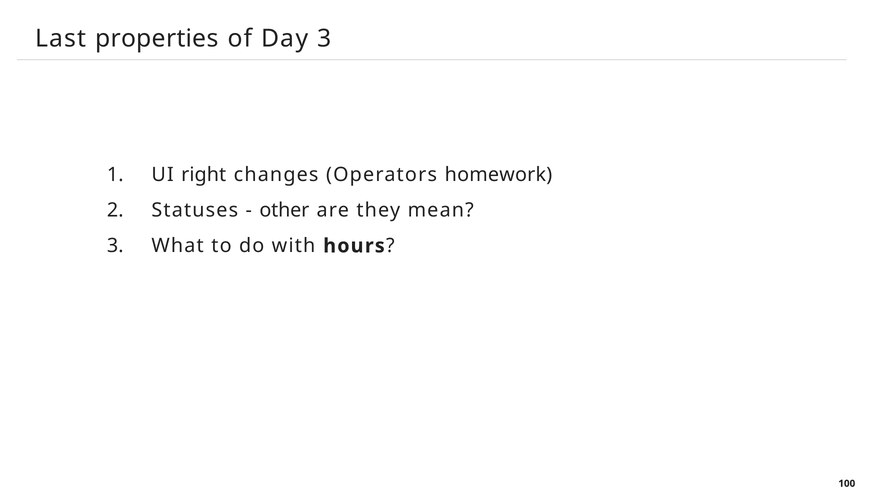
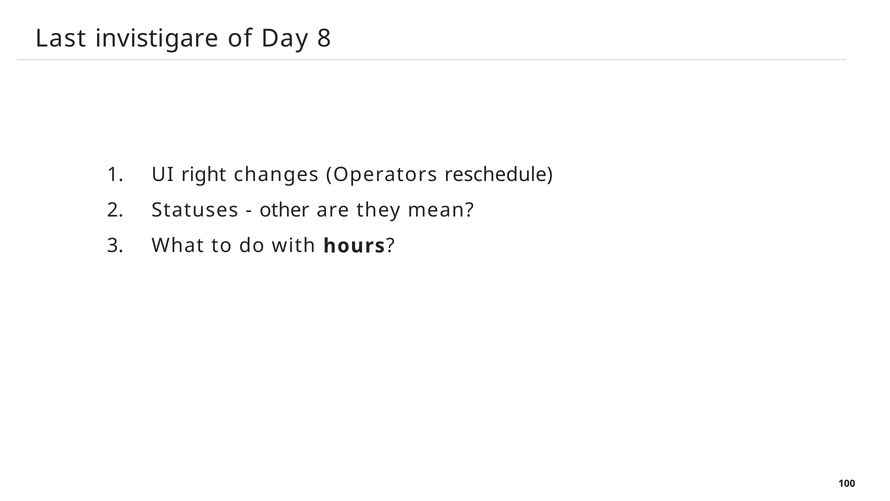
properties: properties -> invistigare
Day 3: 3 -> 8
homework: homework -> reschedule
